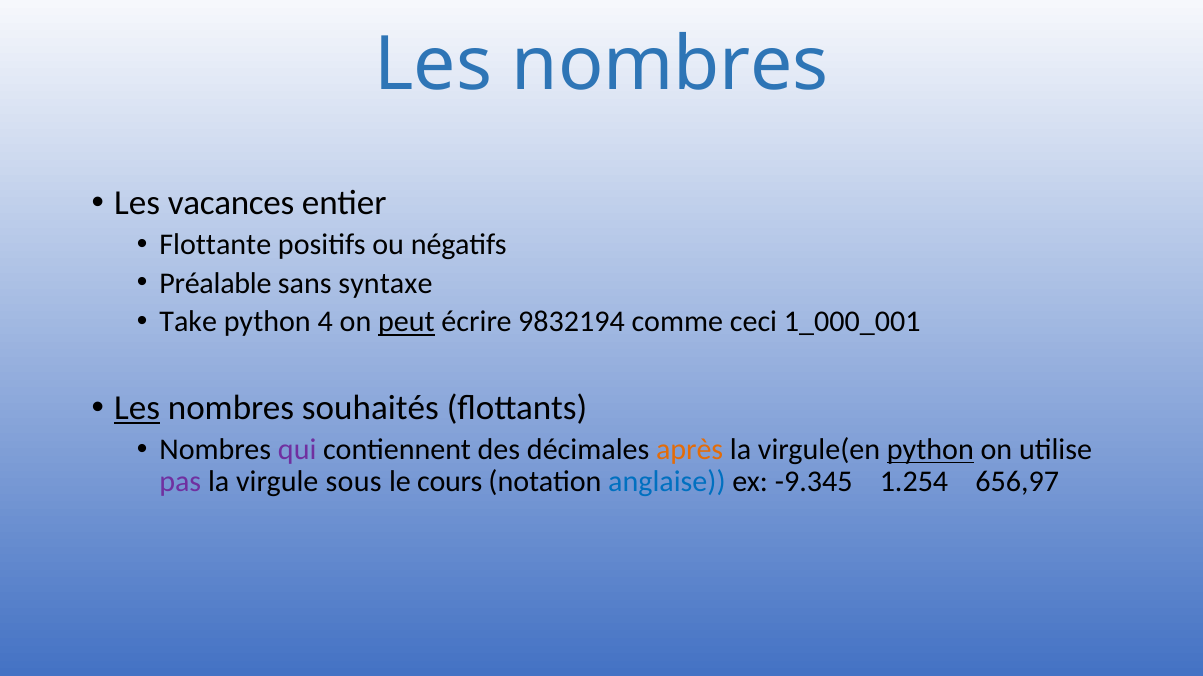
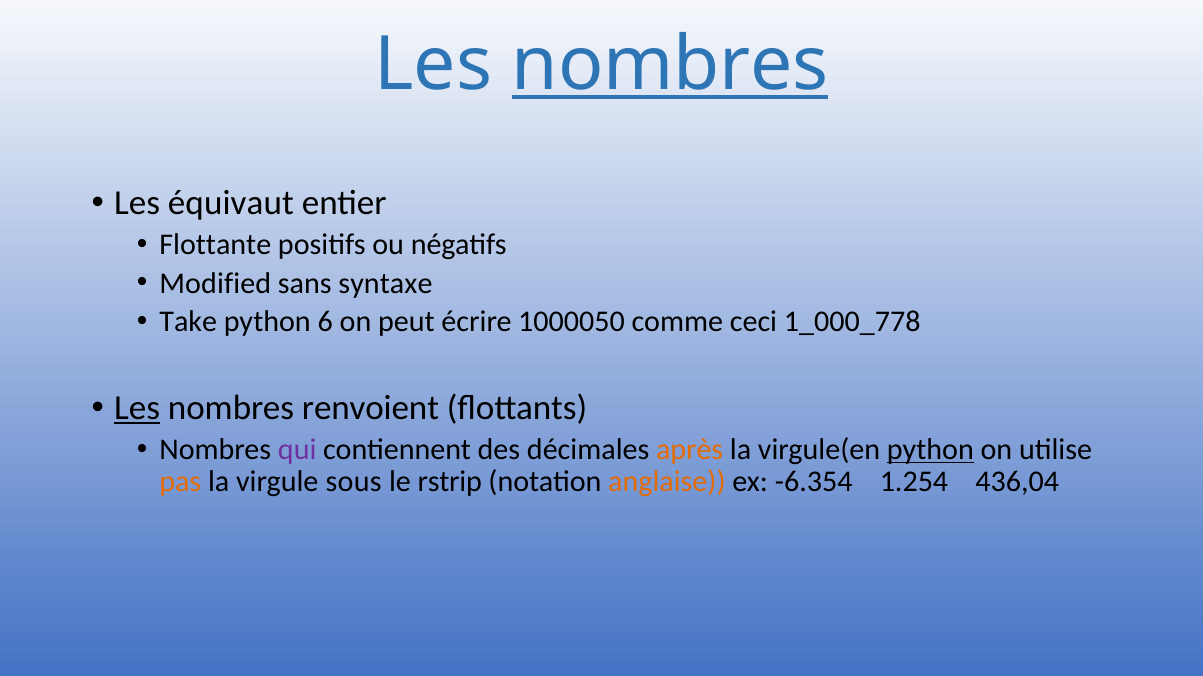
nombres at (670, 65) underline: none -> present
vacances: vacances -> équivaut
Préalable: Préalable -> Modified
4: 4 -> 6
peut underline: present -> none
9832194: 9832194 -> 1000050
1_000_001: 1_000_001 -> 1_000_778
souhaités: souhaités -> renvoient
pas colour: purple -> orange
cours: cours -> rstrip
anglaise colour: blue -> orange
-9.345: -9.345 -> -6.354
656,97: 656,97 -> 436,04
